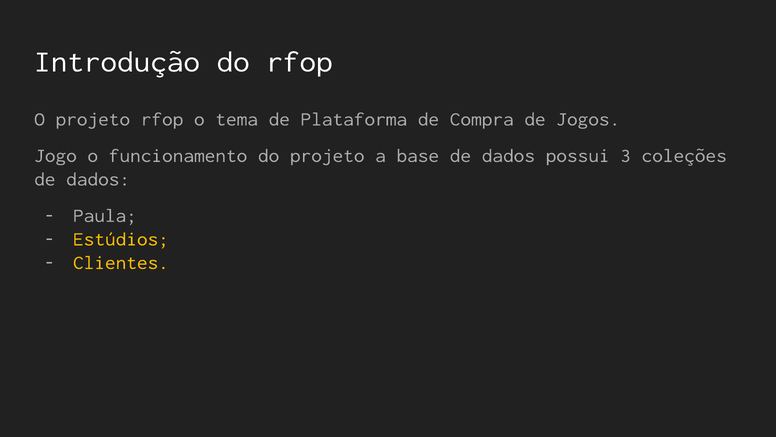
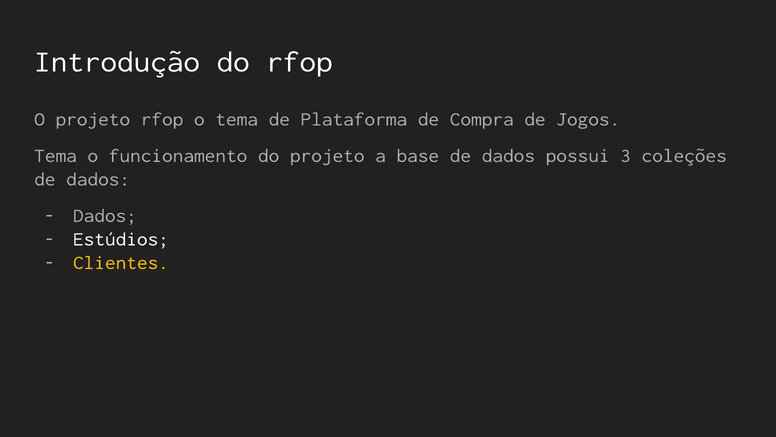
Jogo at (56, 155): Jogo -> Tema
Paula at (105, 215): Paula -> Dados
Estúdios colour: yellow -> white
